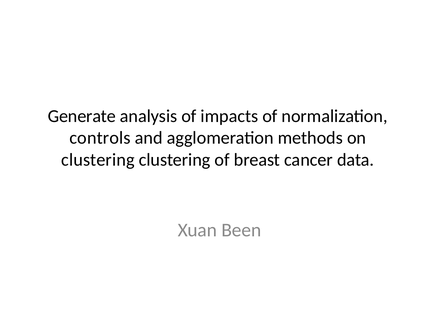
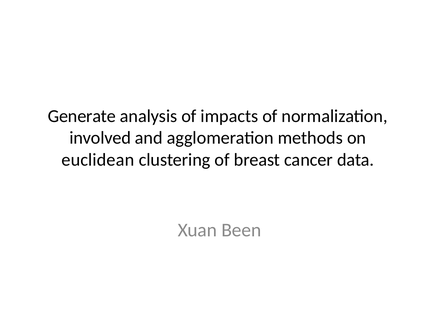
controls: controls -> involved
clustering at (98, 160): clustering -> euclidean
